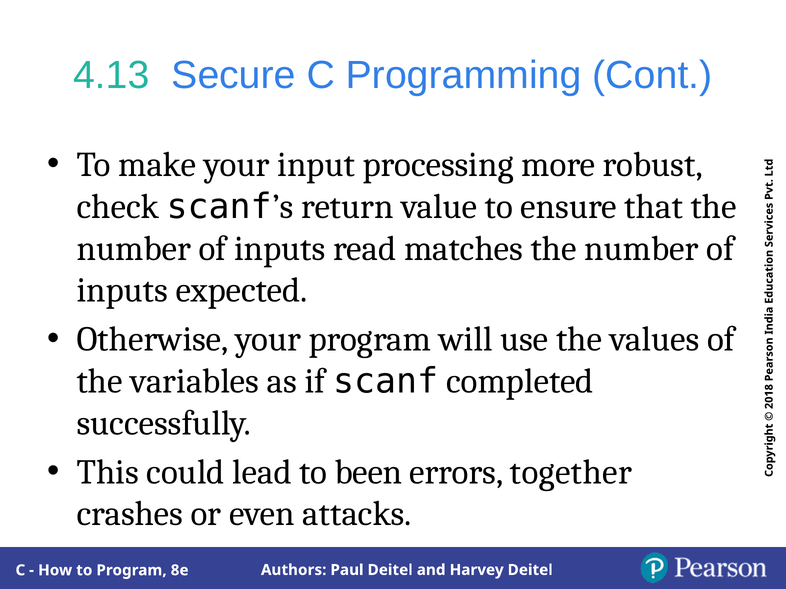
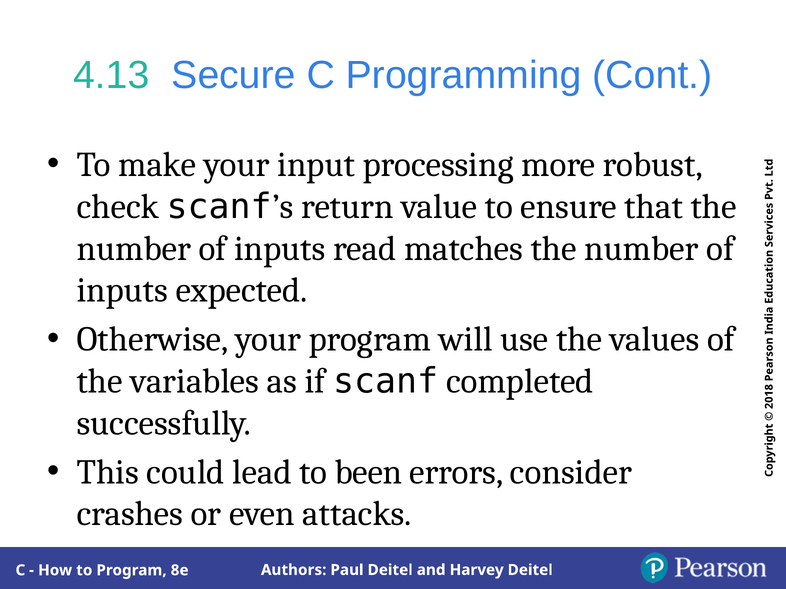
together: together -> consider
